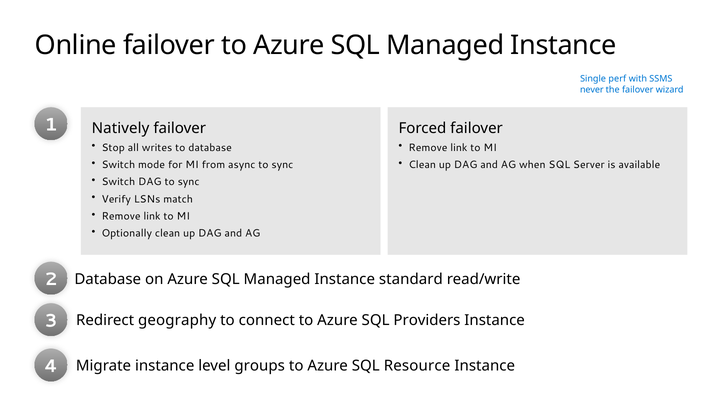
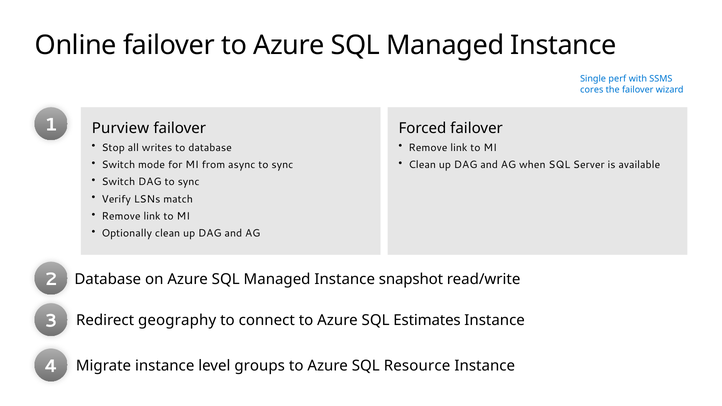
never: never -> cores
Natively: Natively -> Purview
standard: standard -> snapshot
Providers: Providers -> Estimates
